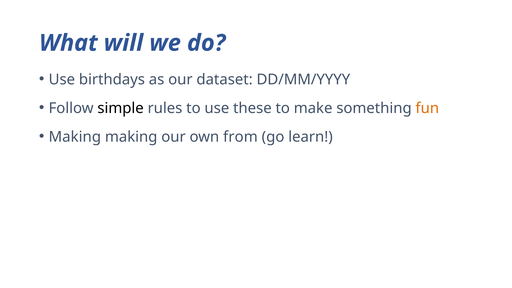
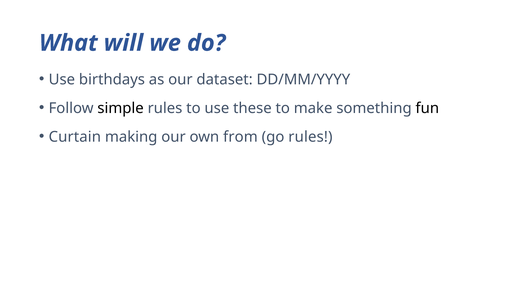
fun colour: orange -> black
Making at (75, 137): Making -> Curtain
go learn: learn -> rules
